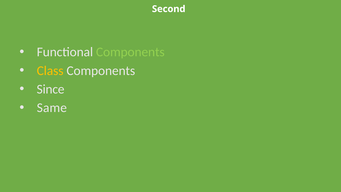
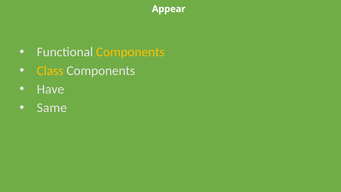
Second: Second -> Appear
Components at (130, 52) colour: light green -> yellow
Since: Since -> Have
